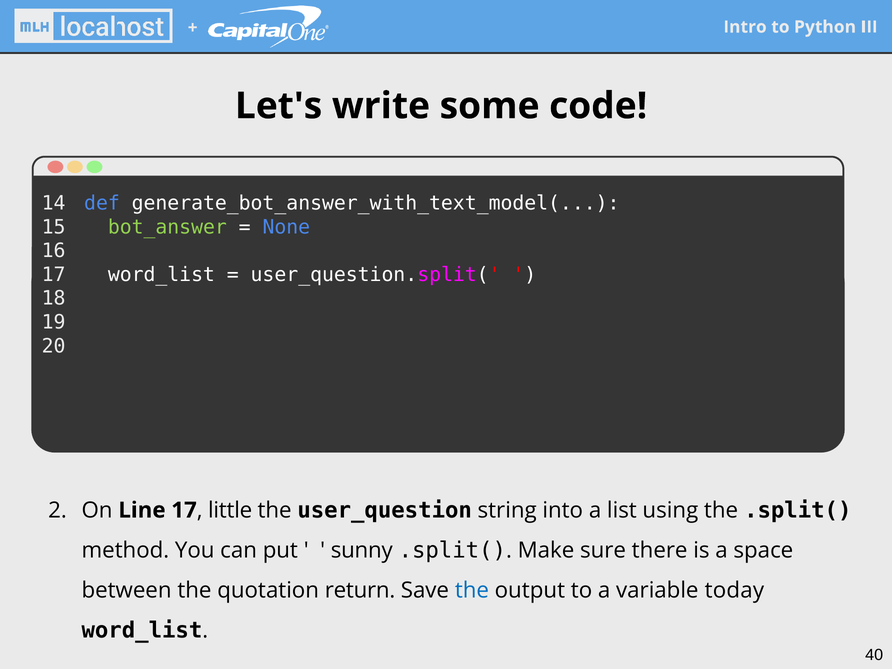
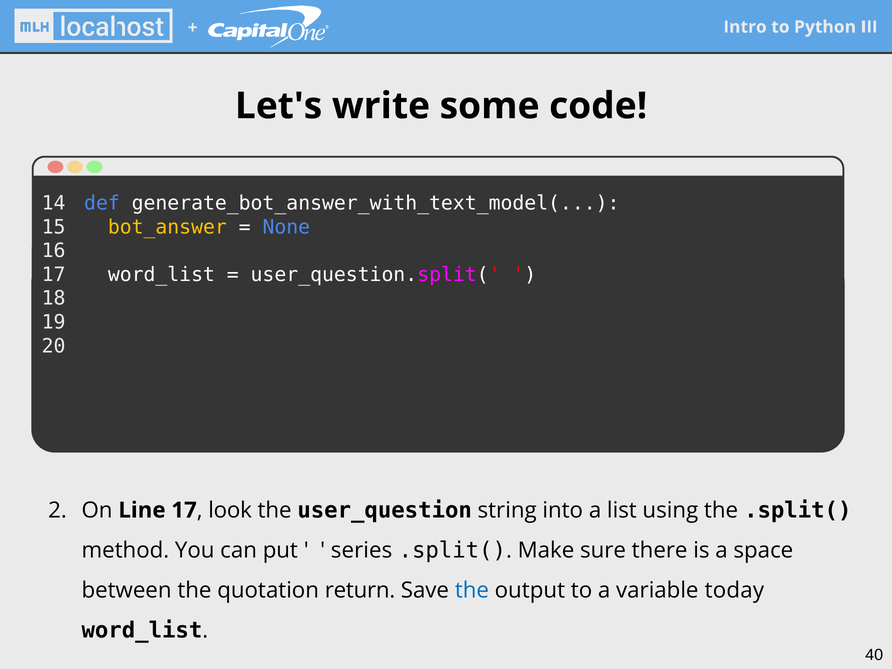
bot_answer colour: light green -> yellow
little: little -> look
sunny: sunny -> series
